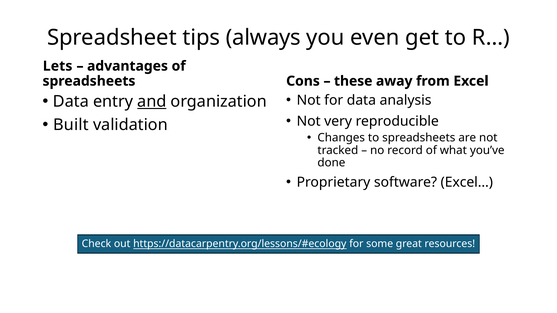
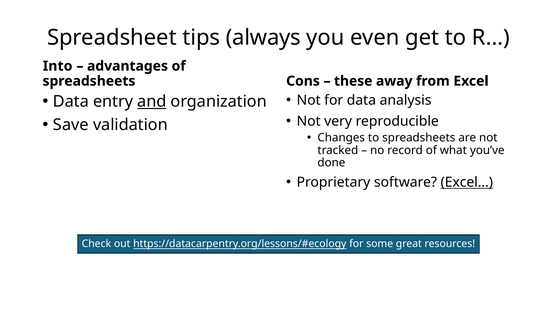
Lets: Lets -> Into
Built: Built -> Save
Excel… underline: none -> present
